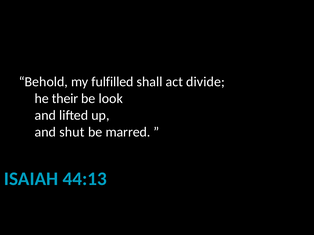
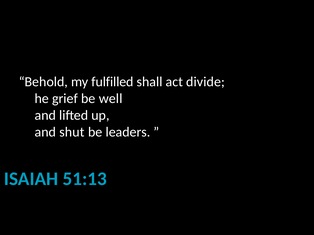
their: their -> grief
look: look -> well
marred: marred -> leaders
44:13: 44:13 -> 51:13
